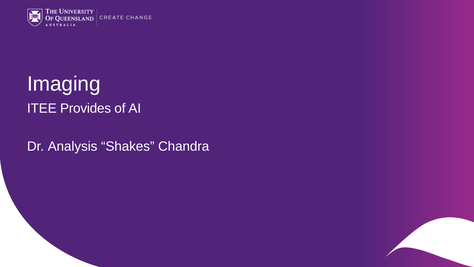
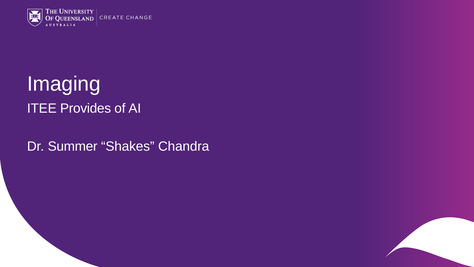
Analysis: Analysis -> Summer
